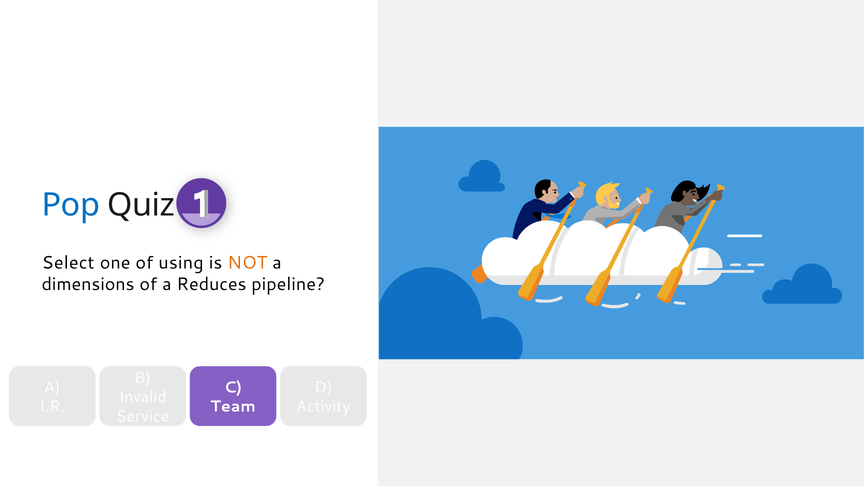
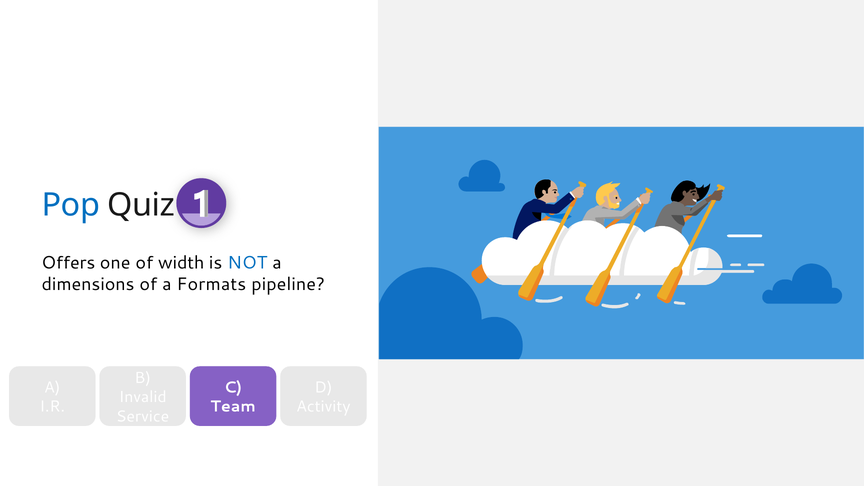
Select: Select -> Offers
using: using -> width
NOT colour: orange -> blue
Reduces: Reduces -> Formats
